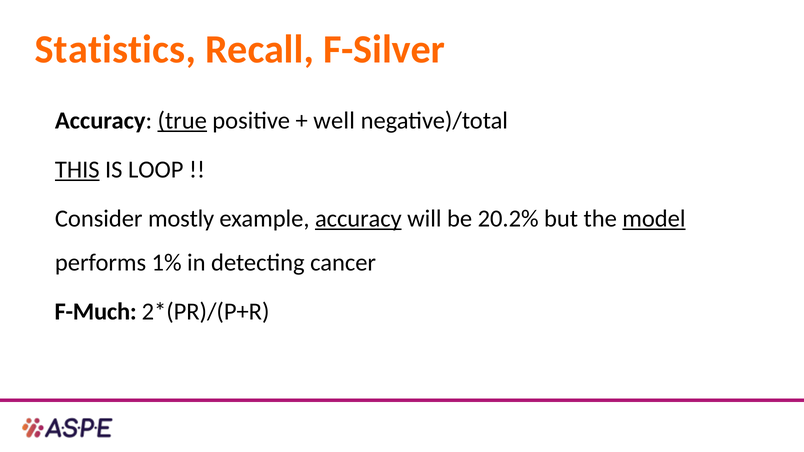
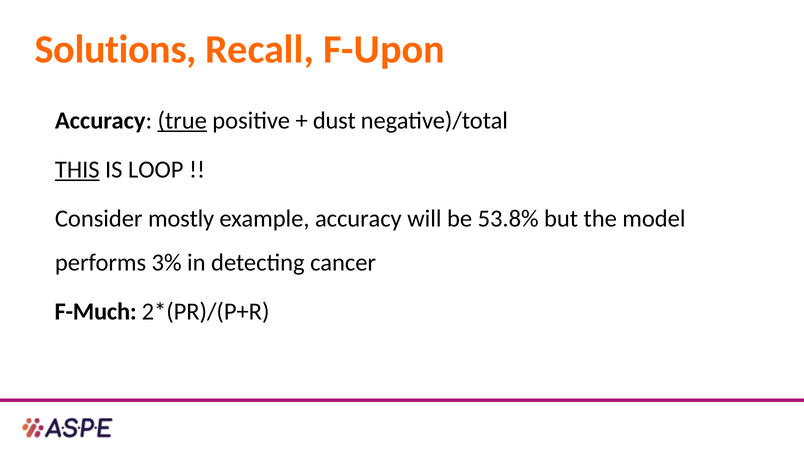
Statistics: Statistics -> Solutions
F-Silver: F-Silver -> F-Upon
well: well -> dust
accuracy at (358, 219) underline: present -> none
20.2%: 20.2% -> 53.8%
model underline: present -> none
1%: 1% -> 3%
